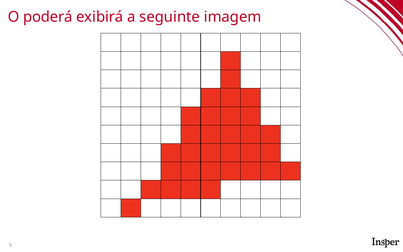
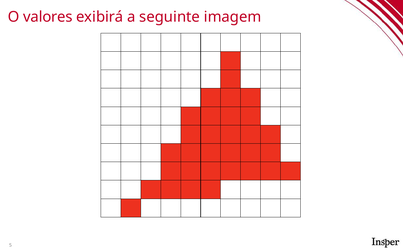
poderá: poderá -> valores
